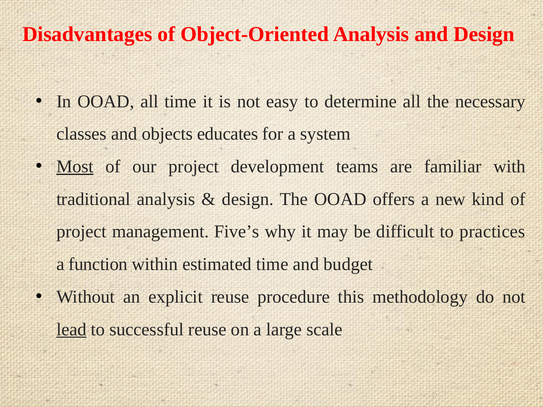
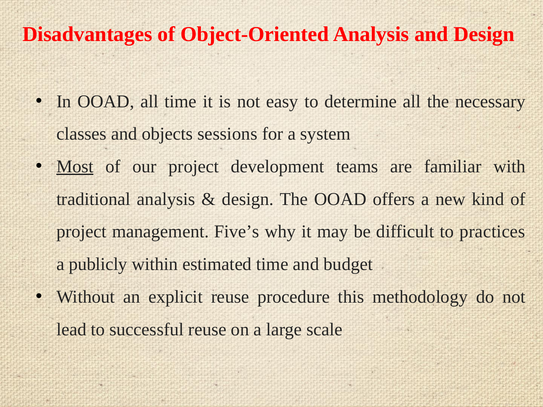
educates: educates -> sessions
function: function -> publicly
lead underline: present -> none
